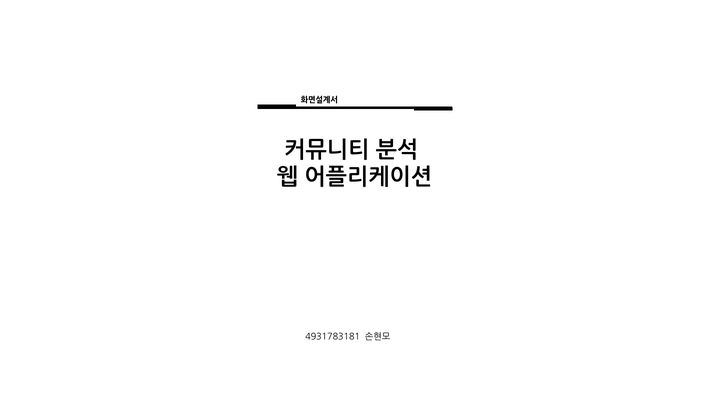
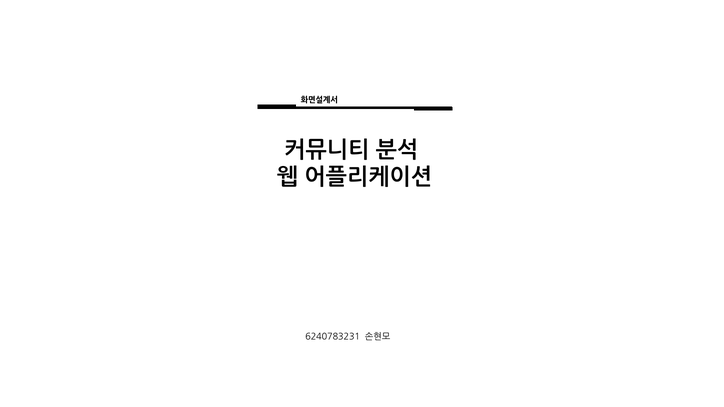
4931783181: 4931783181 -> 6240783231
